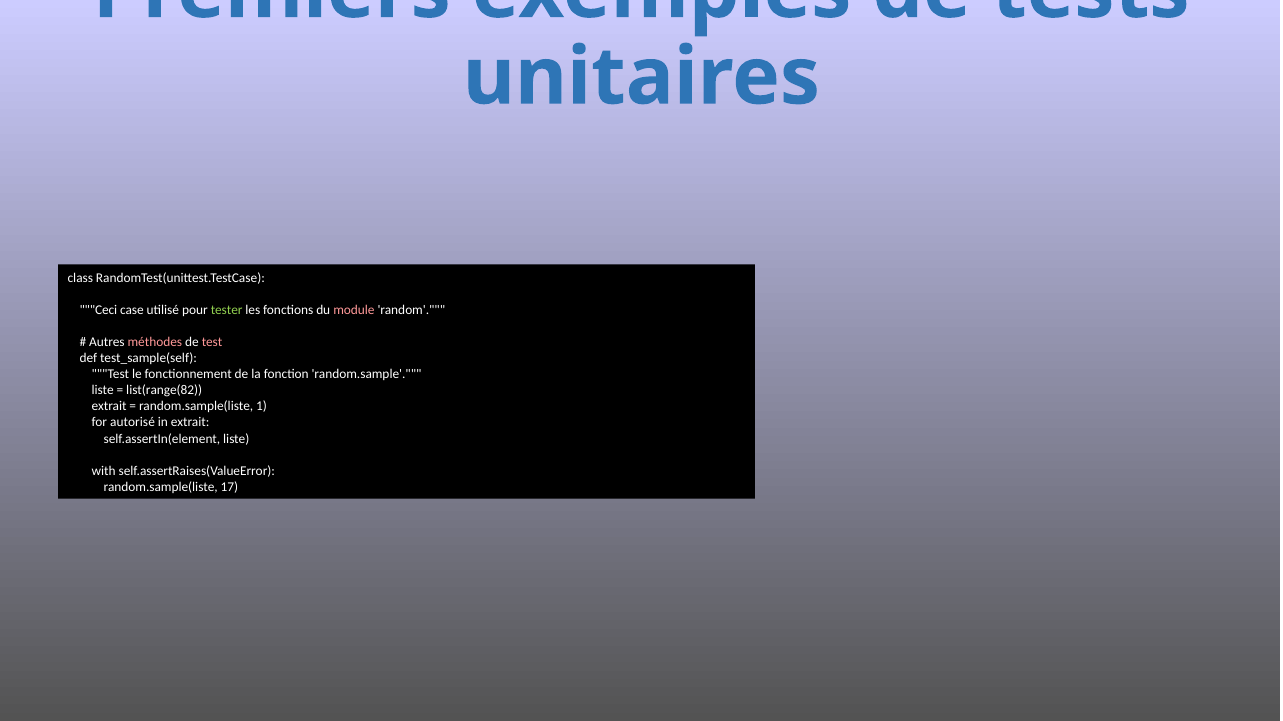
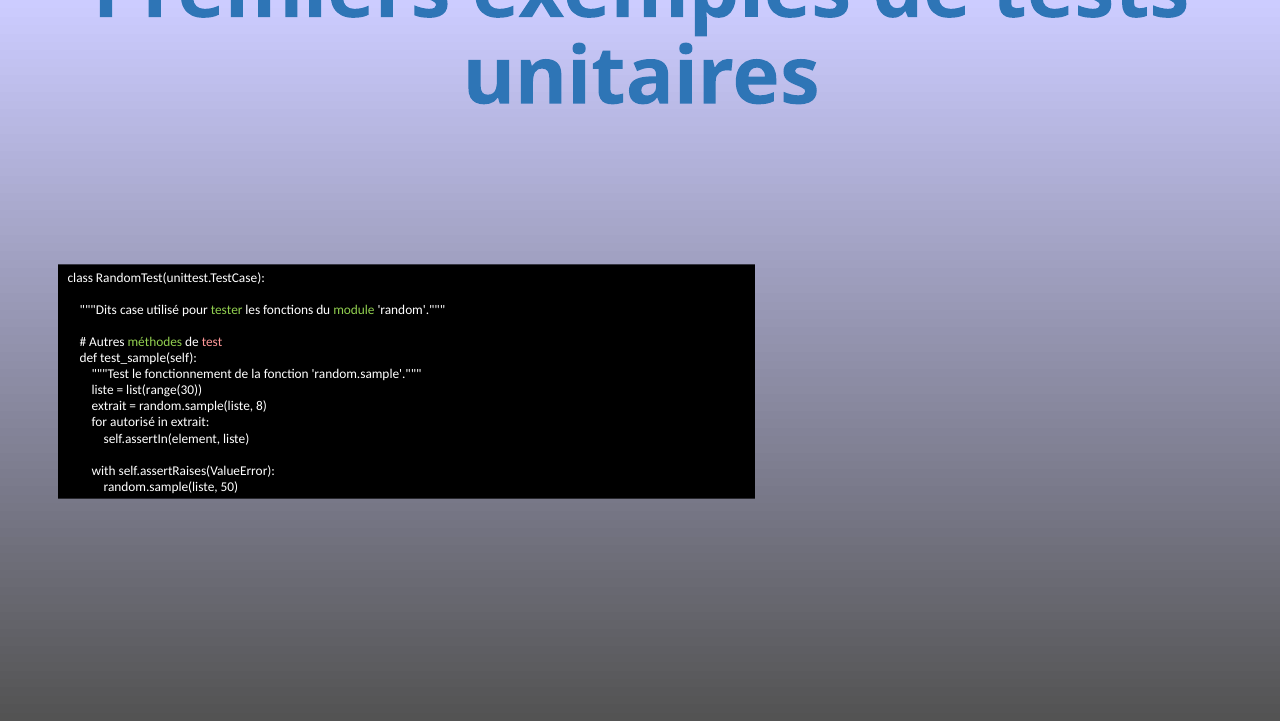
Ceci: Ceci -> Dits
module colour: pink -> light green
méthodes colour: pink -> light green
list(range(82: list(range(82 -> list(range(30
1: 1 -> 8
17: 17 -> 50
